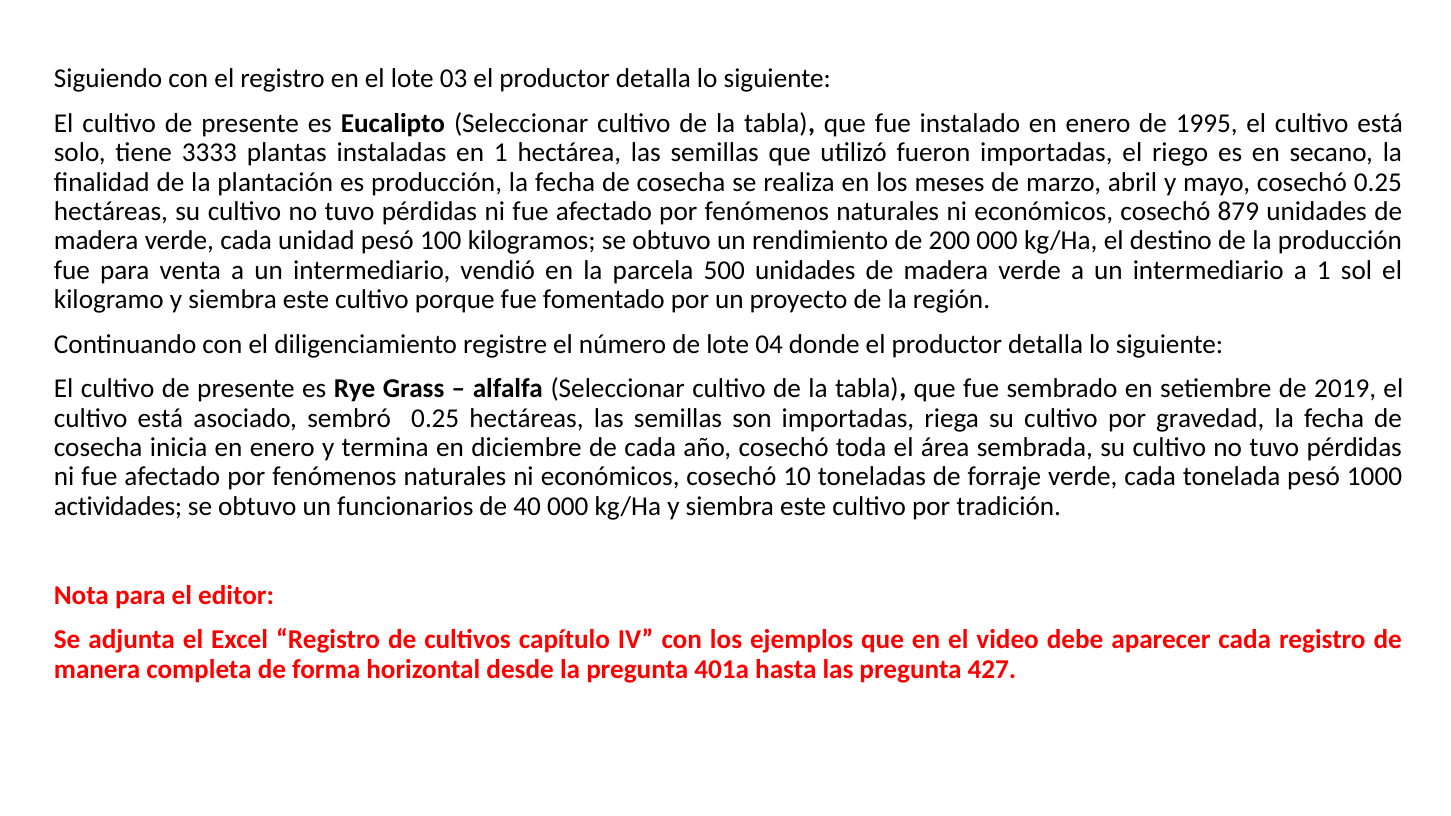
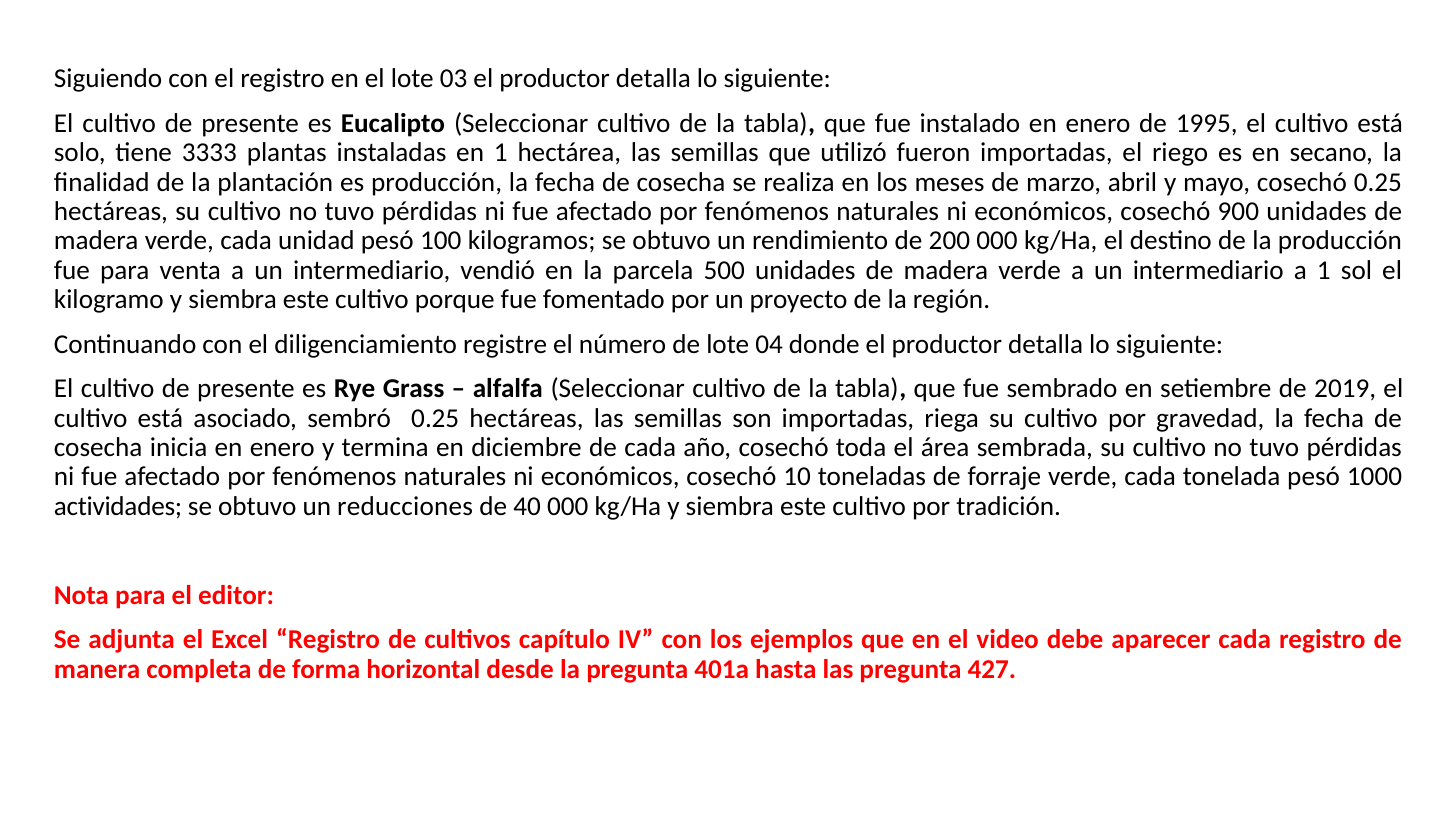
879: 879 -> 900
funcionarios: funcionarios -> reducciones
